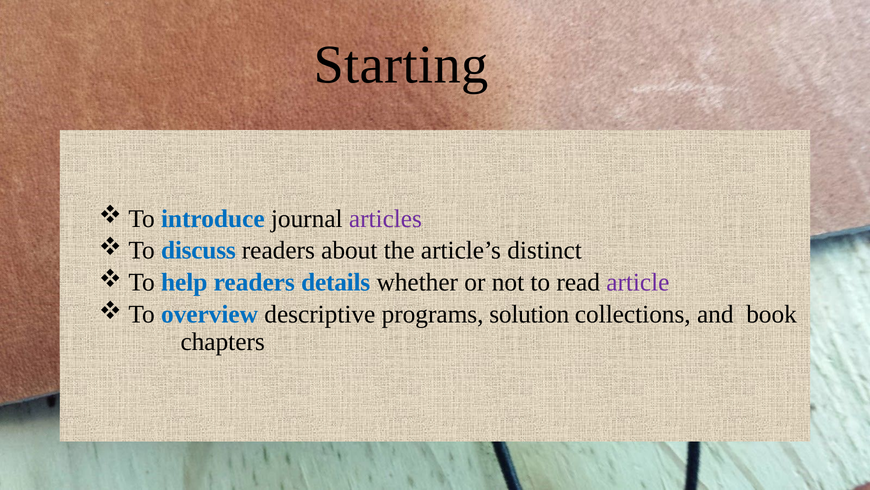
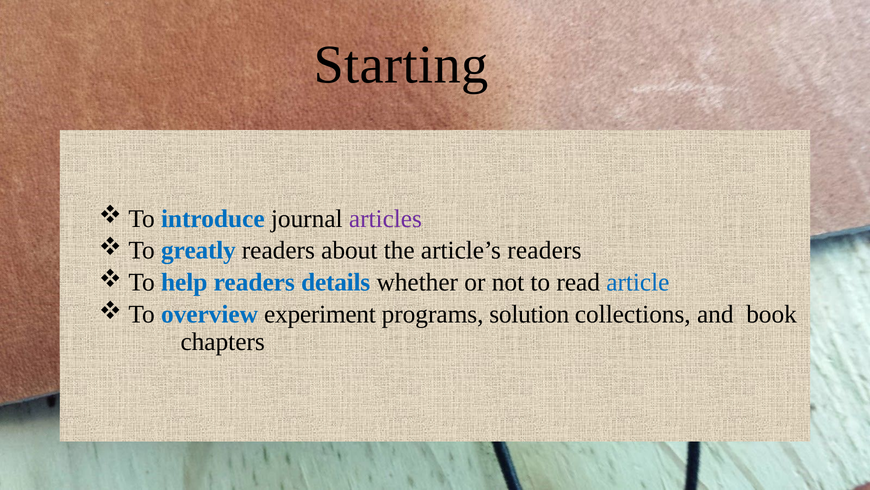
discuss: discuss -> greatly
article’s distinct: distinct -> readers
article colour: purple -> blue
descriptive: descriptive -> experiment
